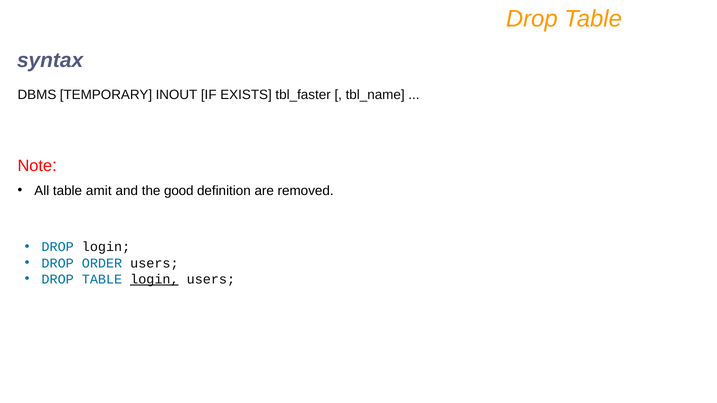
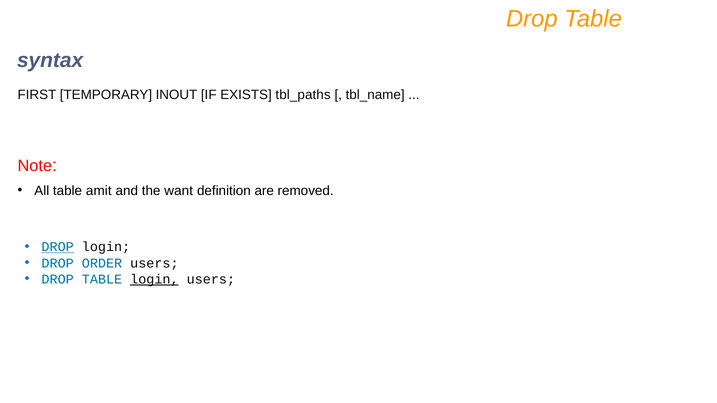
DBMS: DBMS -> FIRST
tbl_faster: tbl_faster -> tbl_paths
good: good -> want
DROP at (58, 247) underline: none -> present
